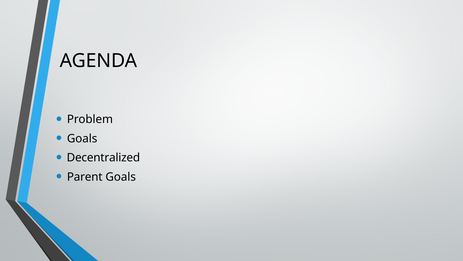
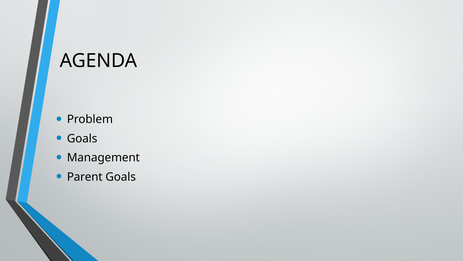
Decentralized: Decentralized -> Management
